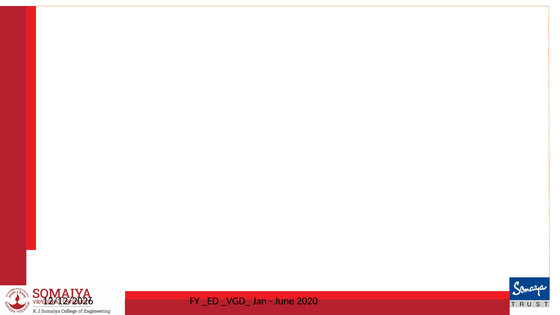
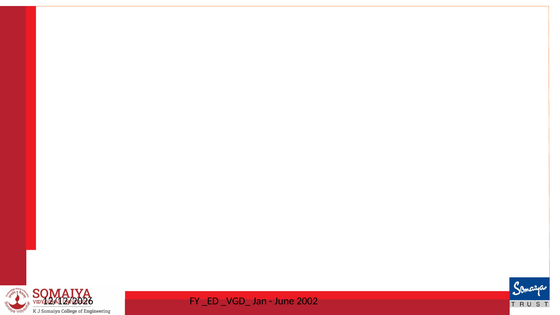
2020: 2020 -> 2002
